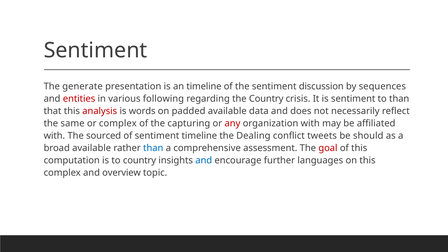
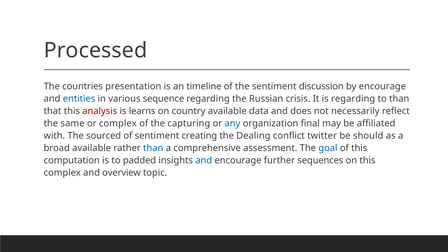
Sentiment at (96, 50): Sentiment -> Processed
generate: generate -> countries
by sequences: sequences -> encourage
entities colour: red -> blue
following: following -> sequence
the Country: Country -> Russian
is sentiment: sentiment -> regarding
words: words -> learns
padded: padded -> country
any colour: red -> blue
organization with: with -> final
sentiment timeline: timeline -> creating
tweets: tweets -> twitter
goal colour: red -> blue
to country: country -> padded
languages: languages -> sequences
